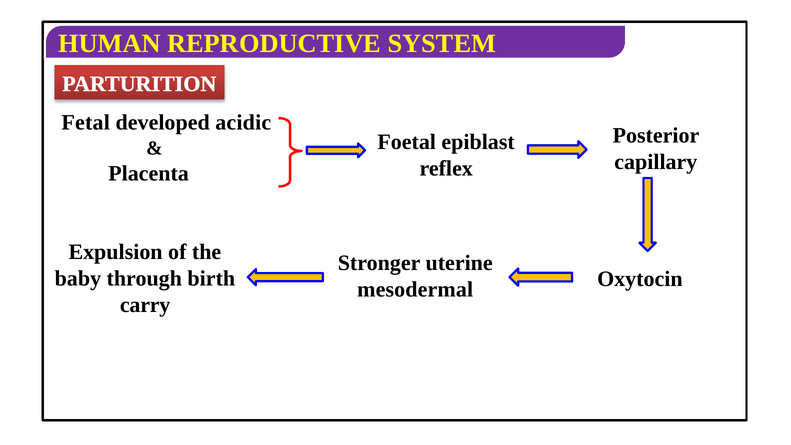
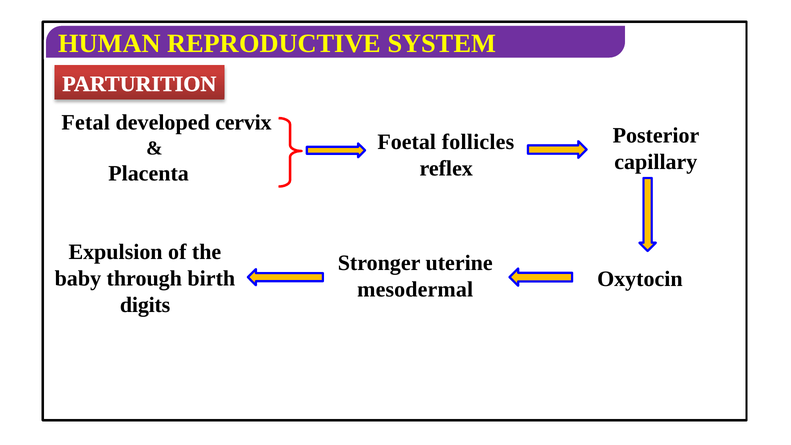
acidic: acidic -> cervix
epiblast: epiblast -> follicles
carry: carry -> digits
